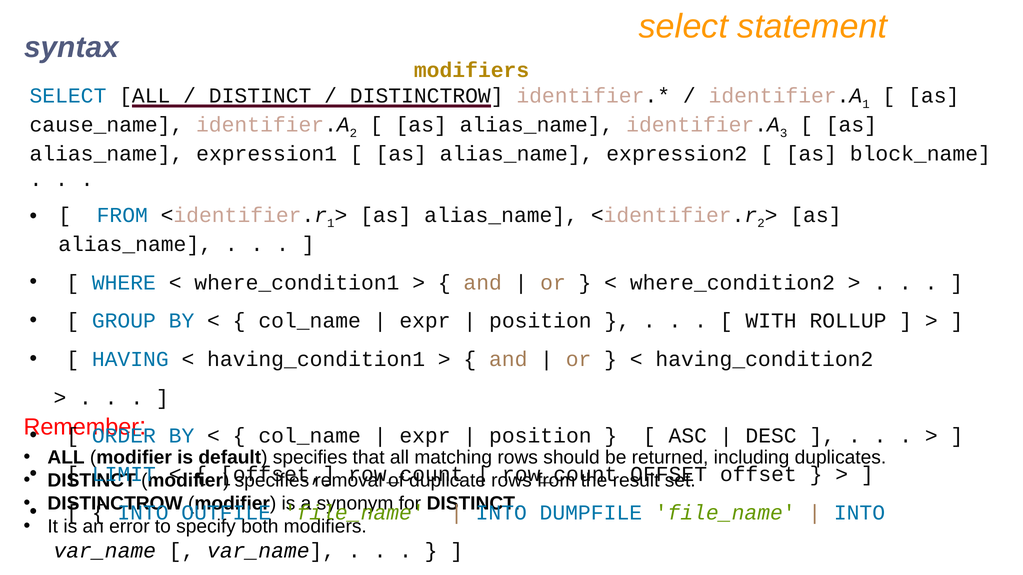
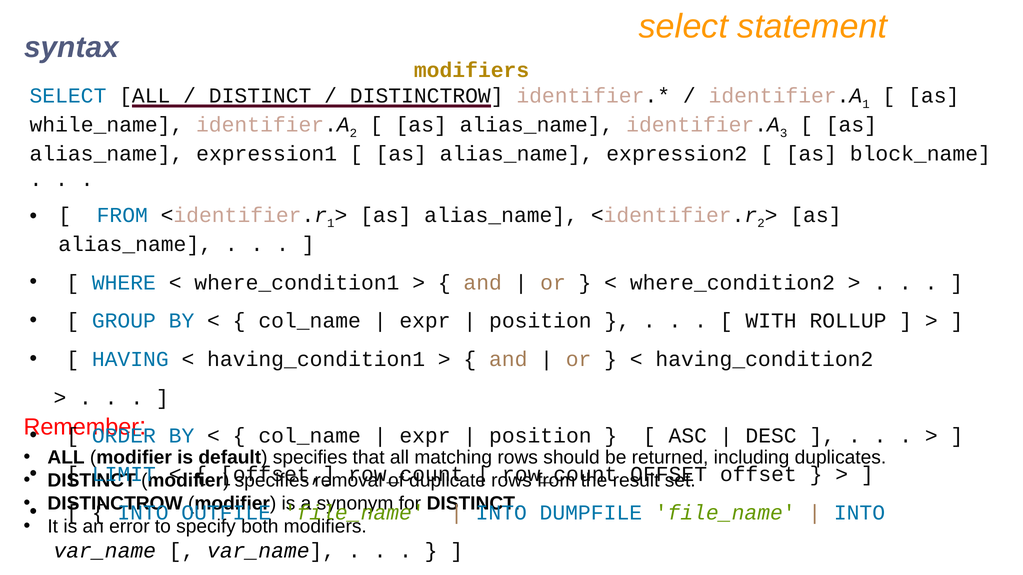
cause_name: cause_name -> while_name
